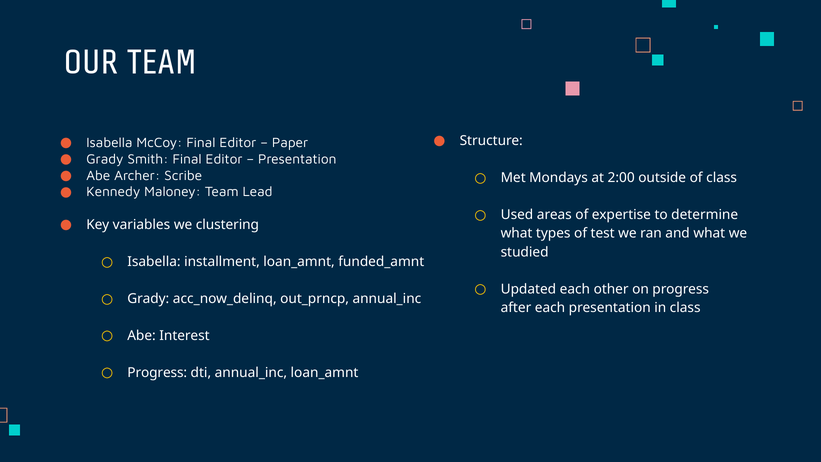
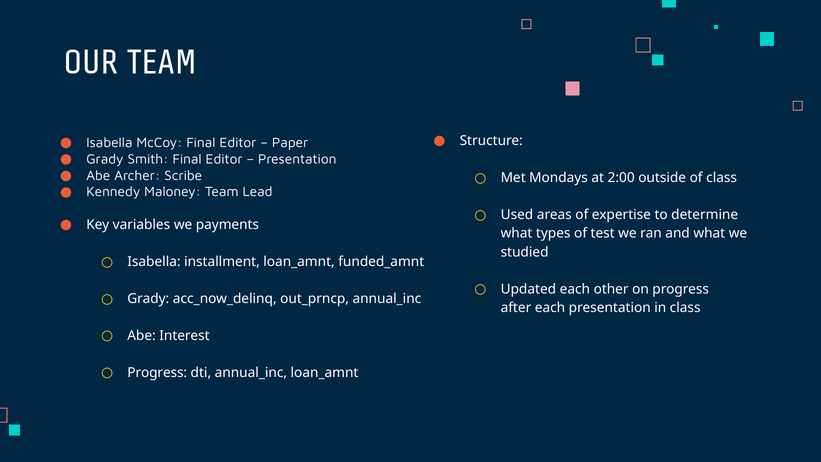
clustering: clustering -> payments
